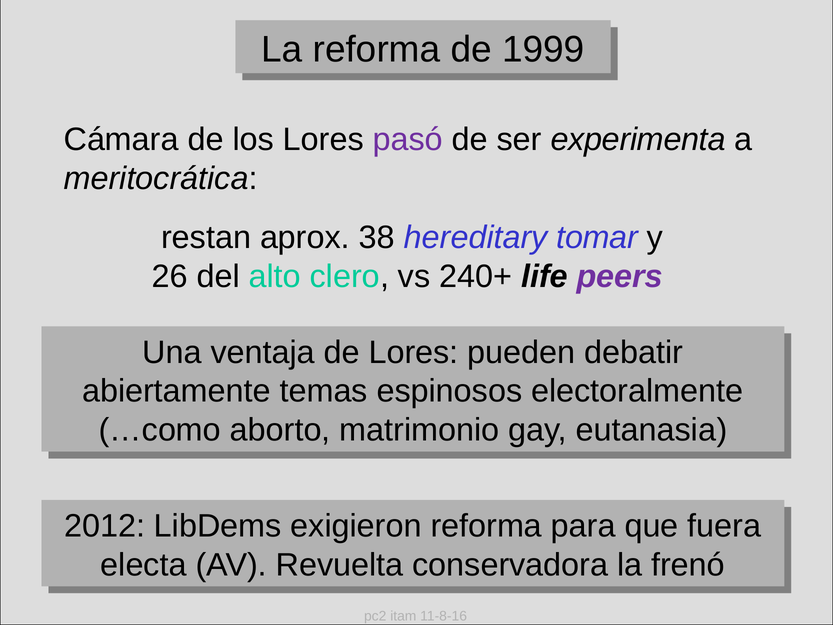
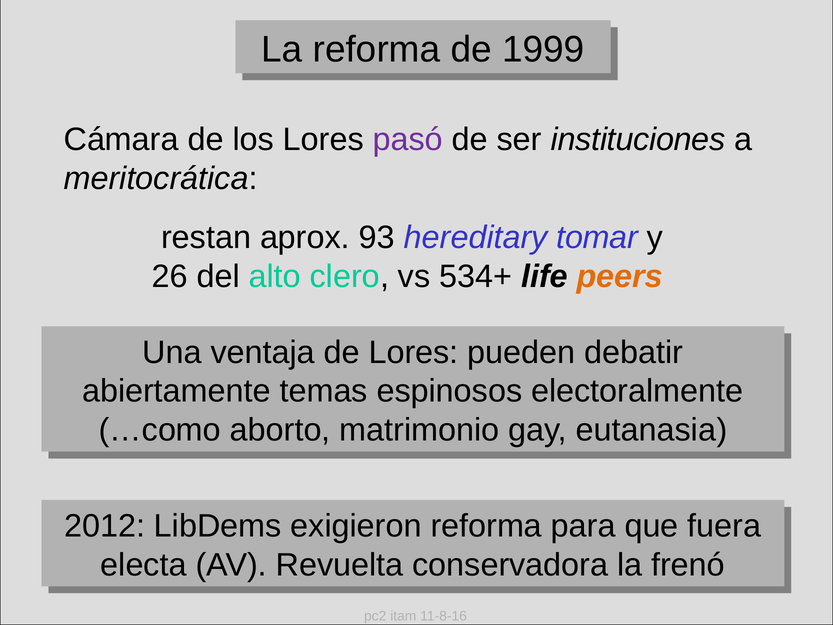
experimenta: experimenta -> instituciones
38: 38 -> 93
240+: 240+ -> 534+
peers colour: purple -> orange
